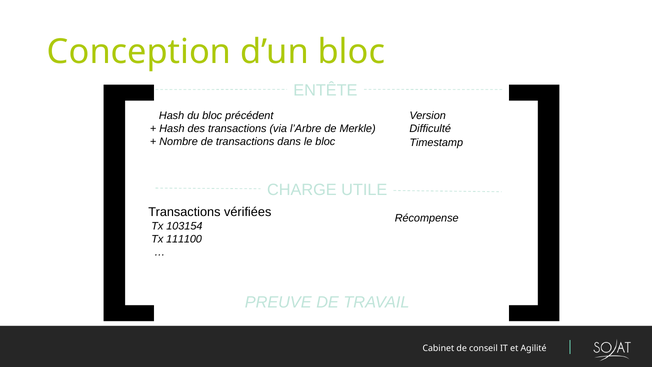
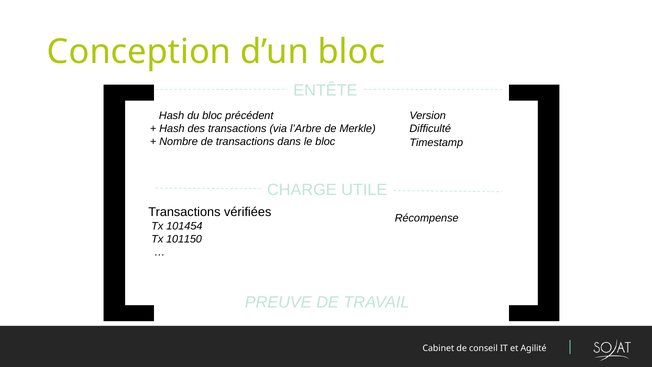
103154: 103154 -> 101454
111100: 111100 -> 101150
